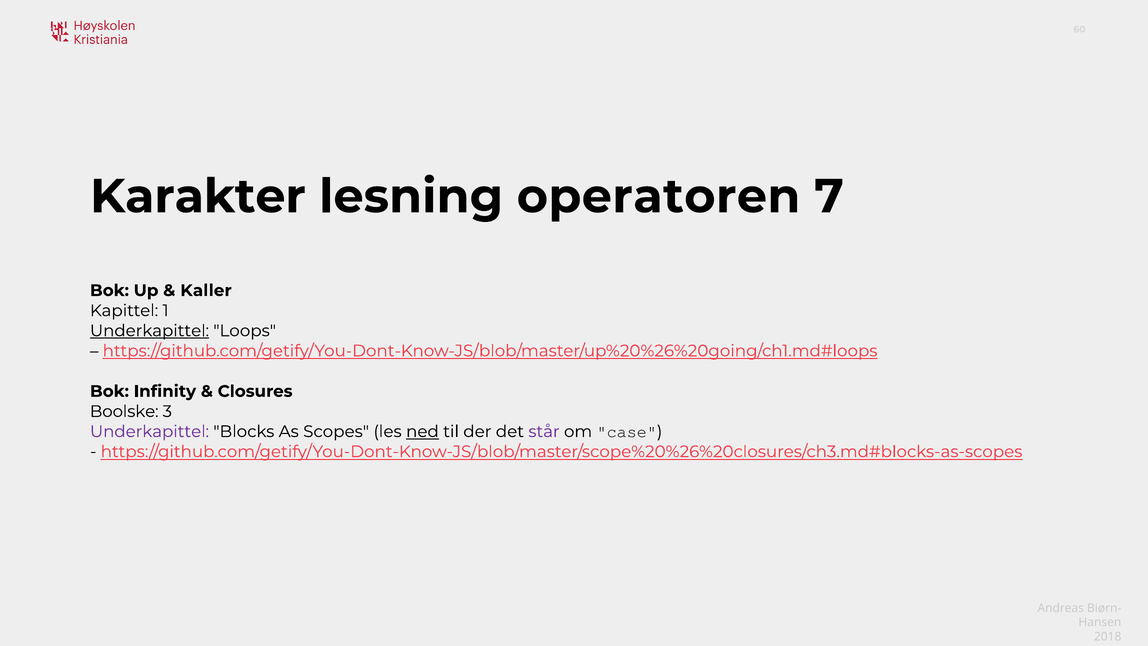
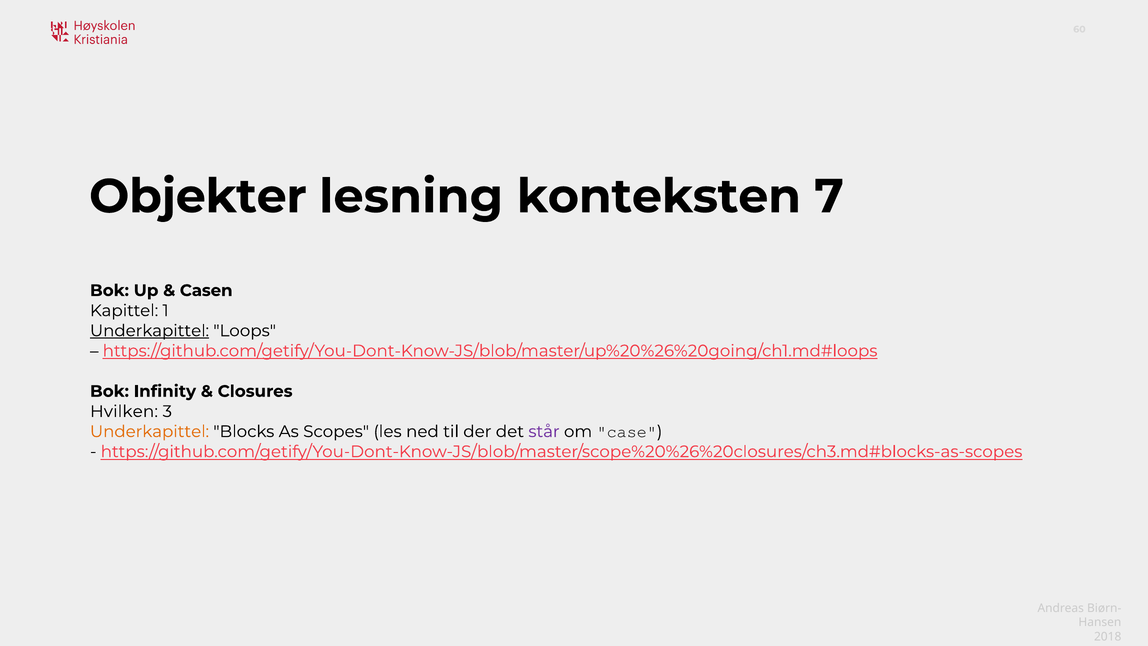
Karakter: Karakter -> Objekter
operatoren: operatoren -> konteksten
Kaller: Kaller -> Casen
Boolske: Boolske -> Hvilken
Underkapittel at (150, 432) colour: purple -> orange
ned underline: present -> none
